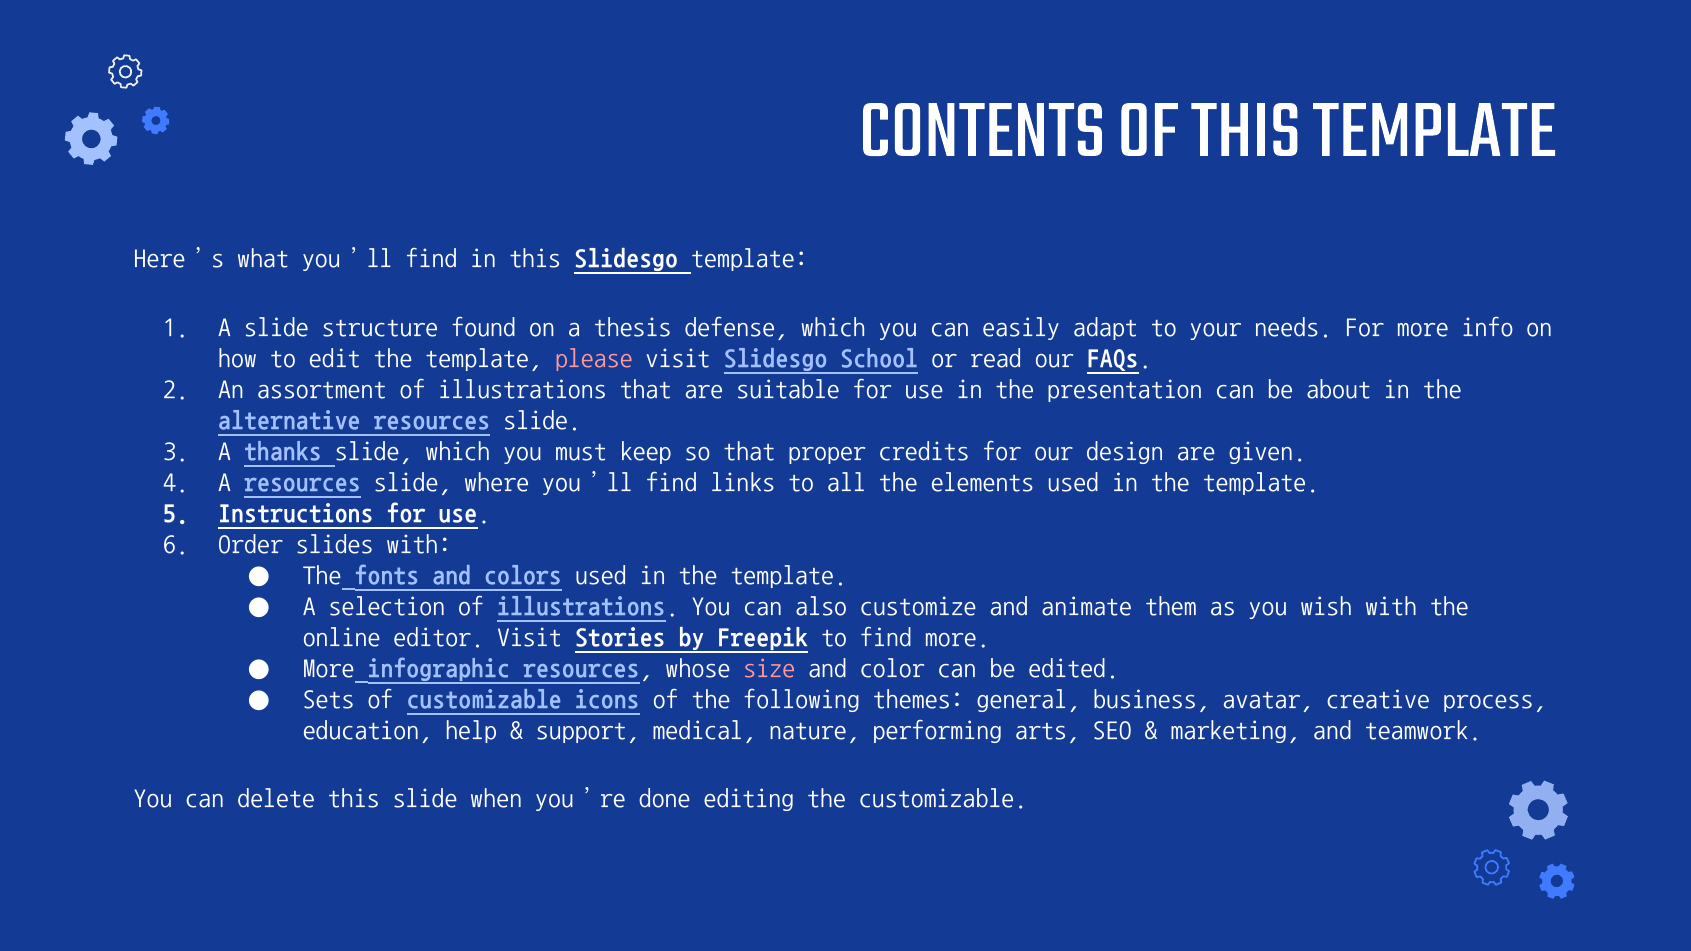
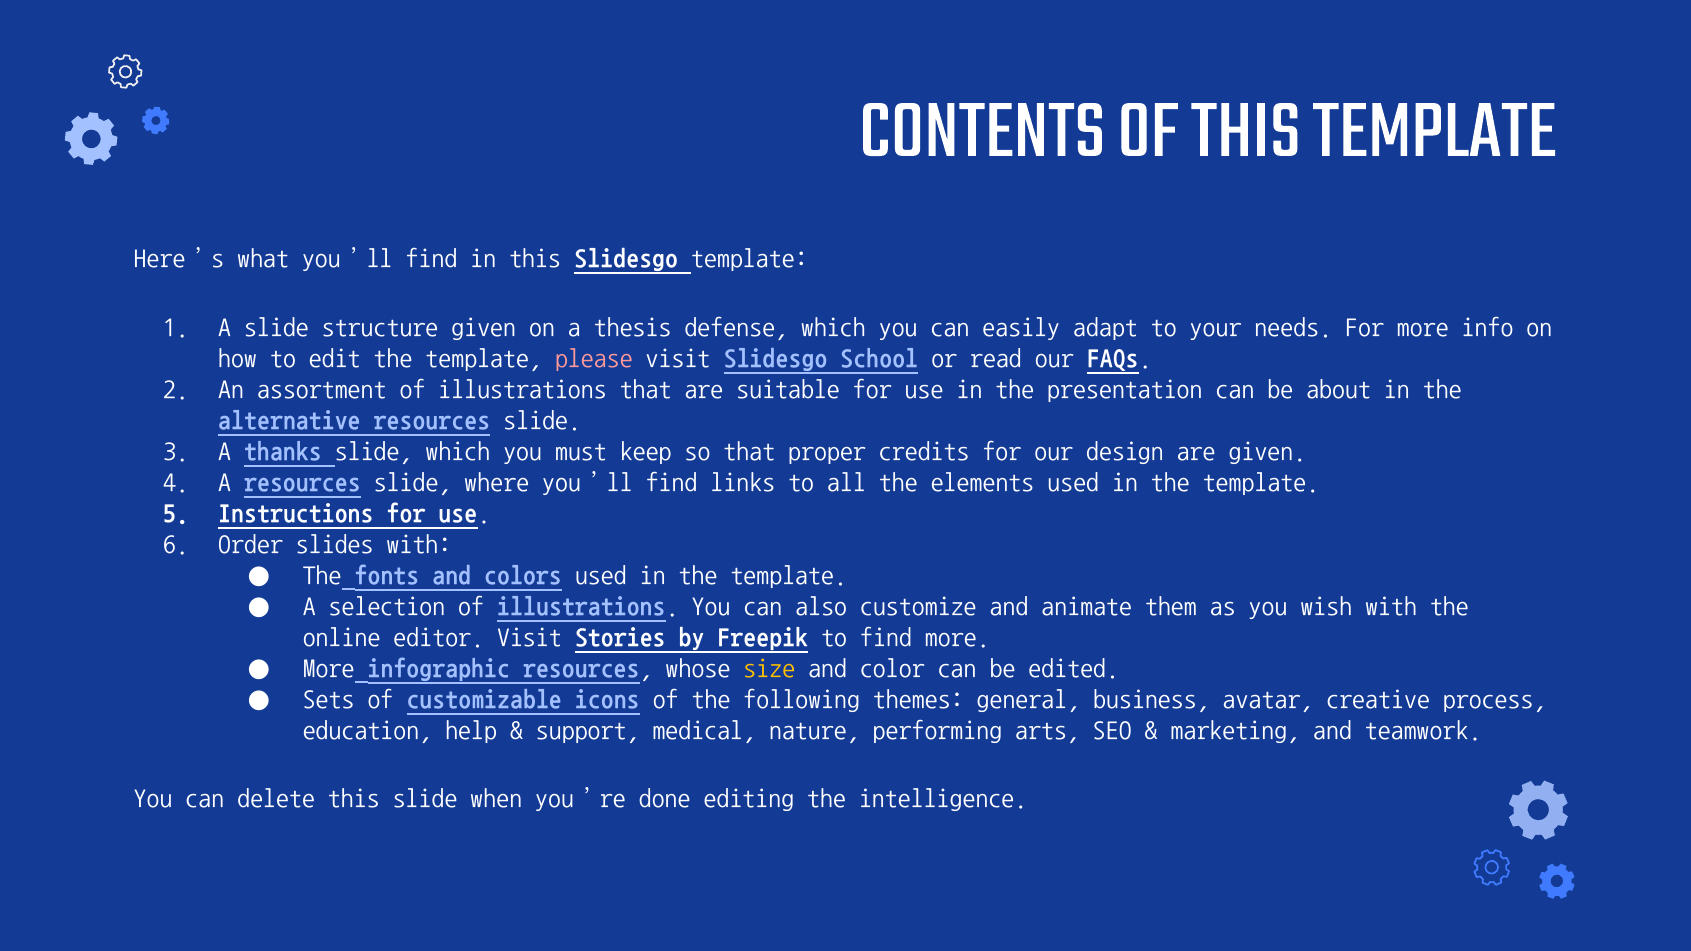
structure found: found -> given
size colour: pink -> yellow
the customizable: customizable -> intelligence
